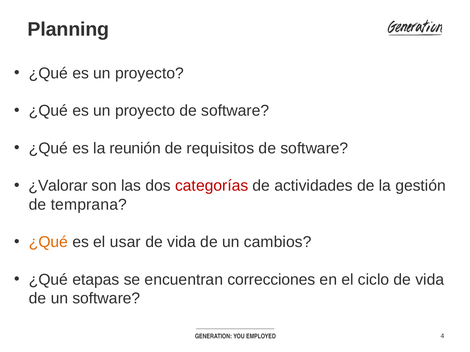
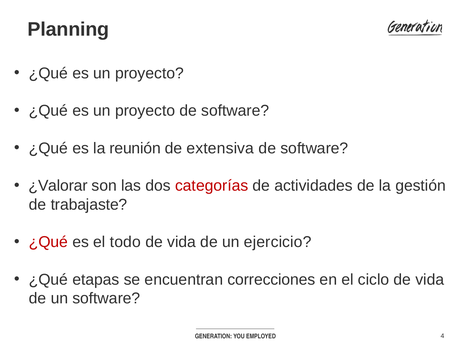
requisitos: requisitos -> extensiva
temprana: temprana -> trabajaste
¿Qué at (48, 242) colour: orange -> red
usar: usar -> todo
cambios: cambios -> ejercicio
